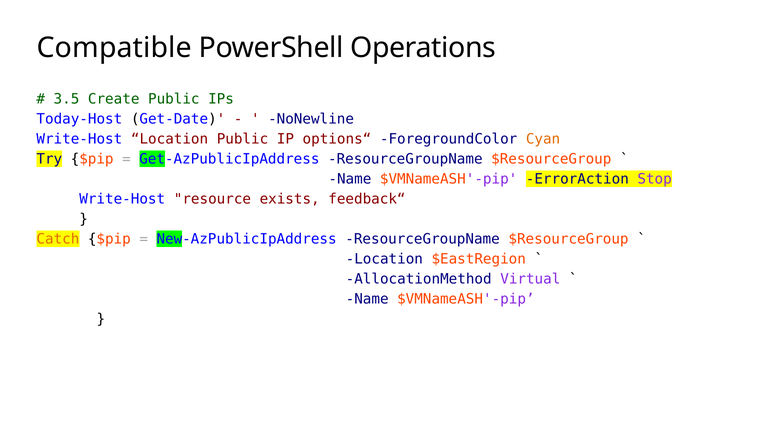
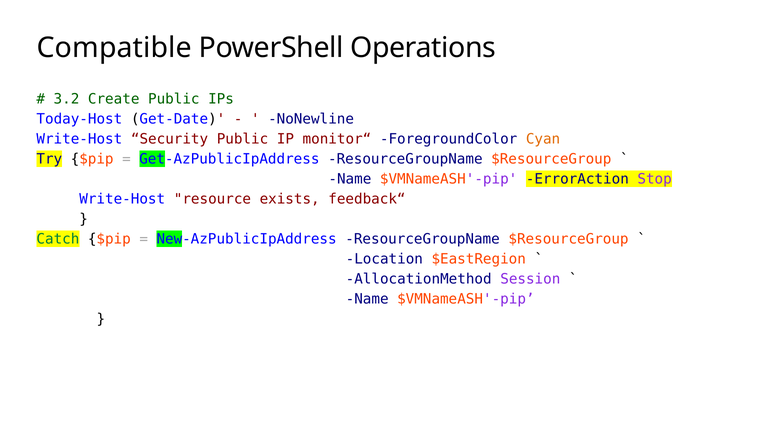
3.5: 3.5 -> 3.2
Write-Host Location: Location -> Security
options“: options“ -> monitor“
Catch colour: orange -> green
Virtual: Virtual -> Session
